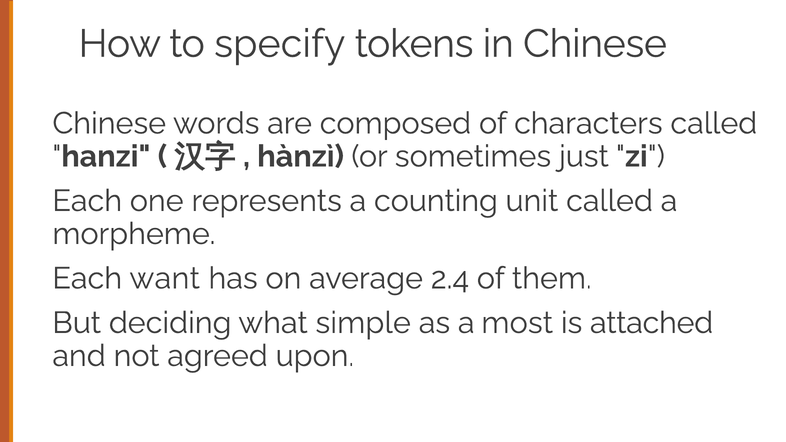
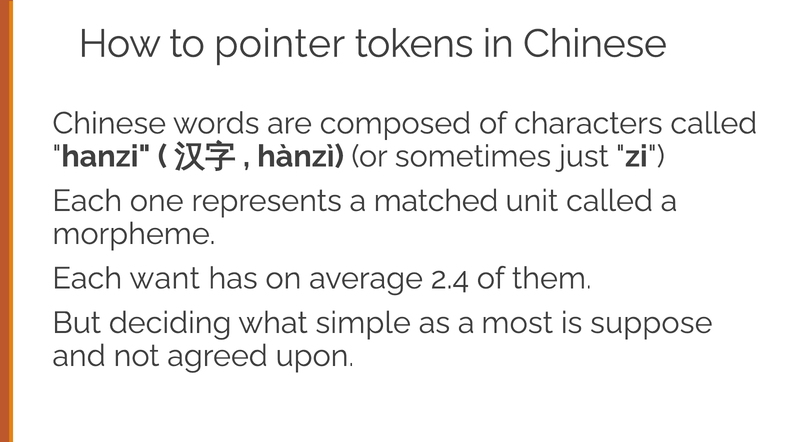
specify: specify -> pointer
counting: counting -> matched
attached: attached -> suppose
